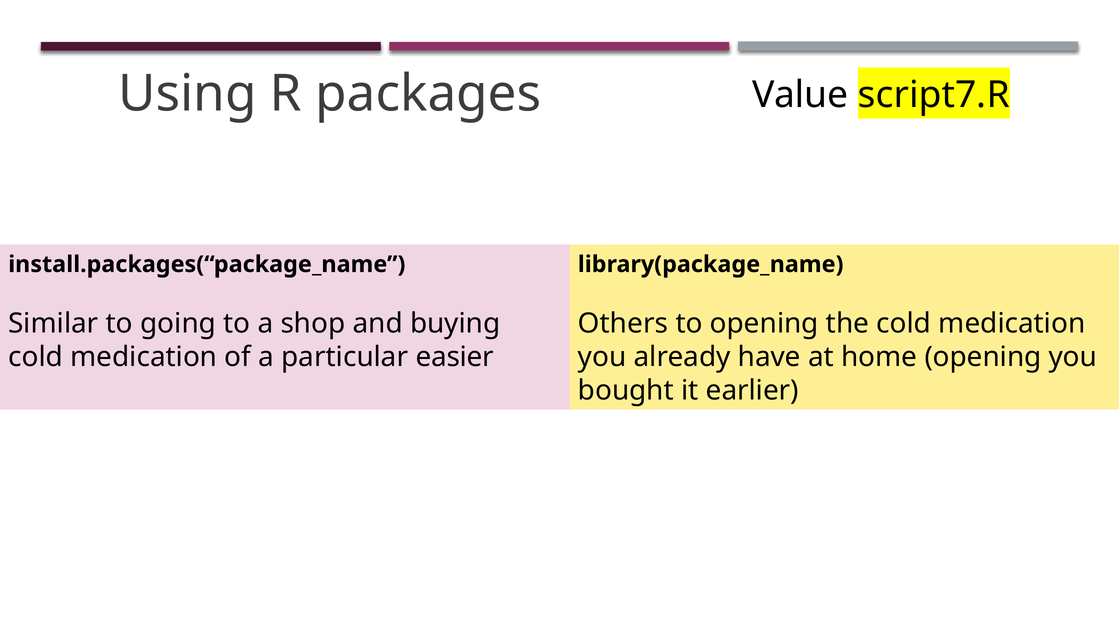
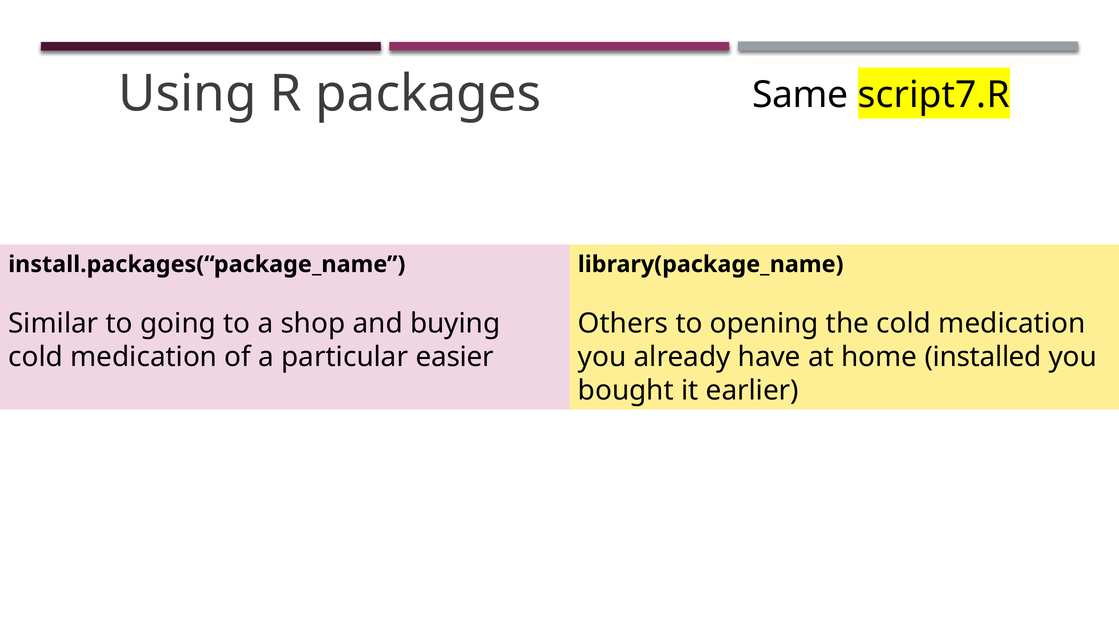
Value: Value -> Same
home opening: opening -> installed
